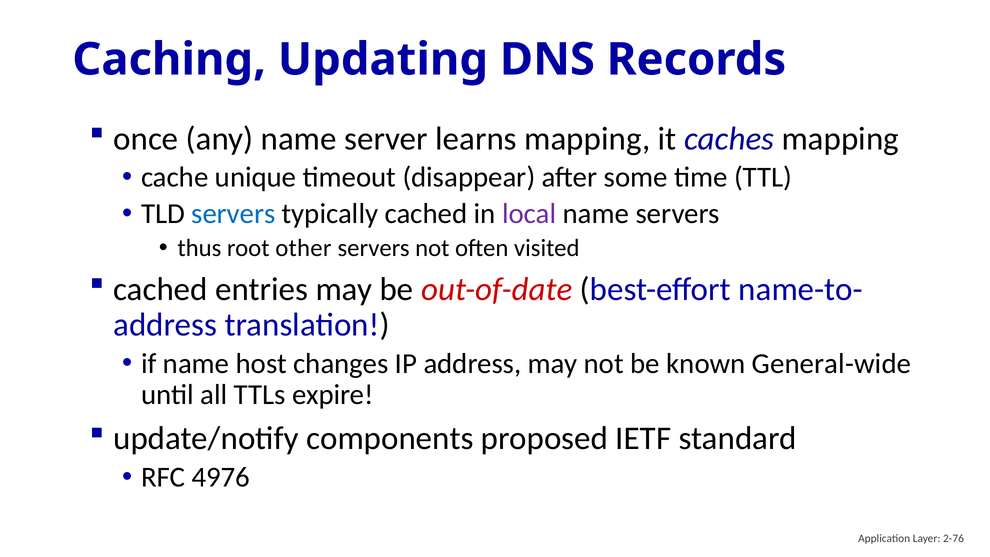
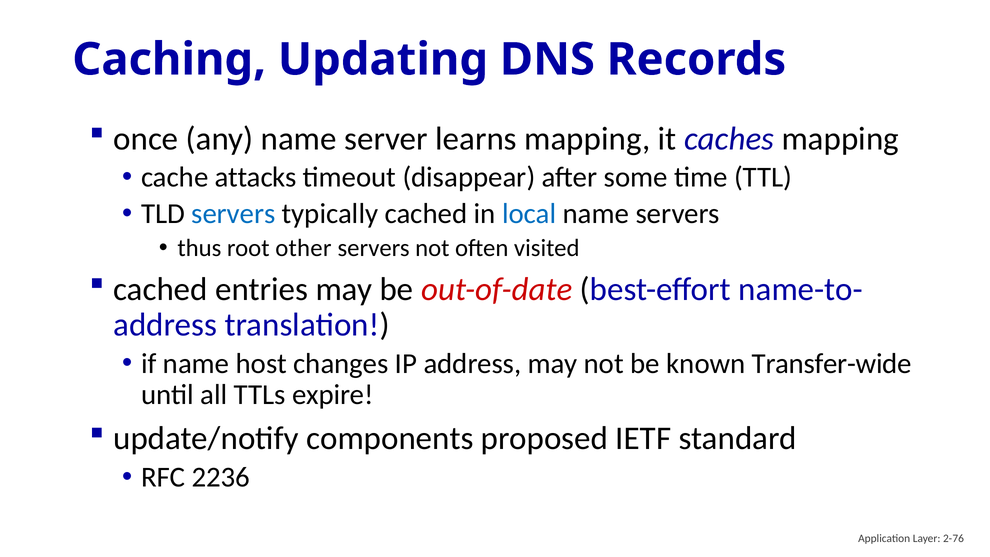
unique: unique -> attacks
local colour: purple -> blue
General-wide: General-wide -> Transfer-wide
4976: 4976 -> 2236
